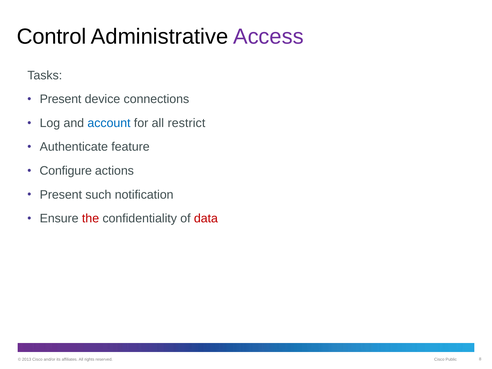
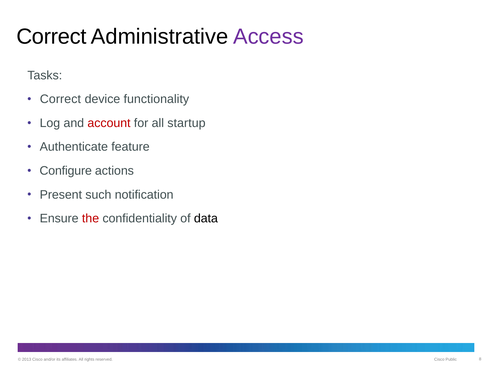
Control at (52, 37): Control -> Correct
Present at (61, 99): Present -> Correct
connections: connections -> functionality
account colour: blue -> red
restrict: restrict -> startup
data colour: red -> black
